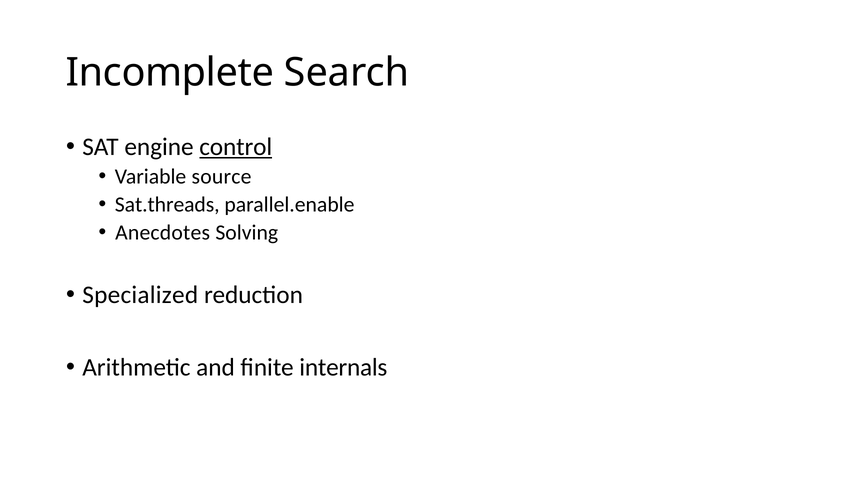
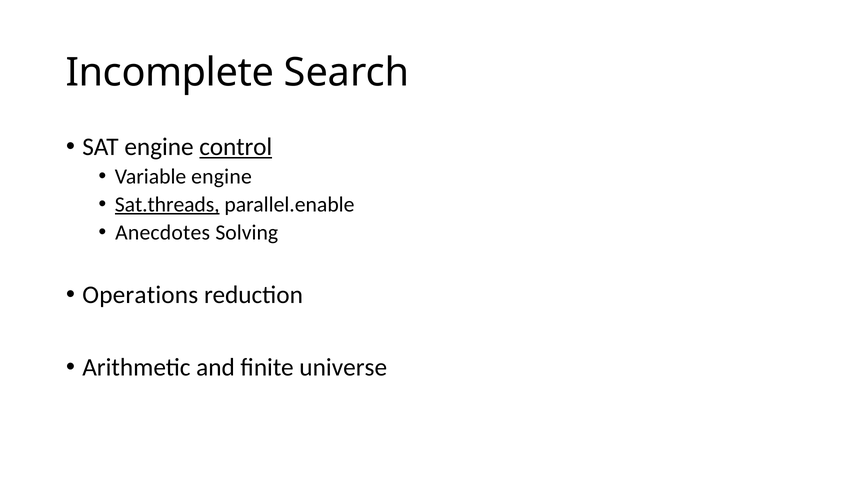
Variable source: source -> engine
Sat.threads underline: none -> present
Specialized: Specialized -> Operations
internals: internals -> universe
